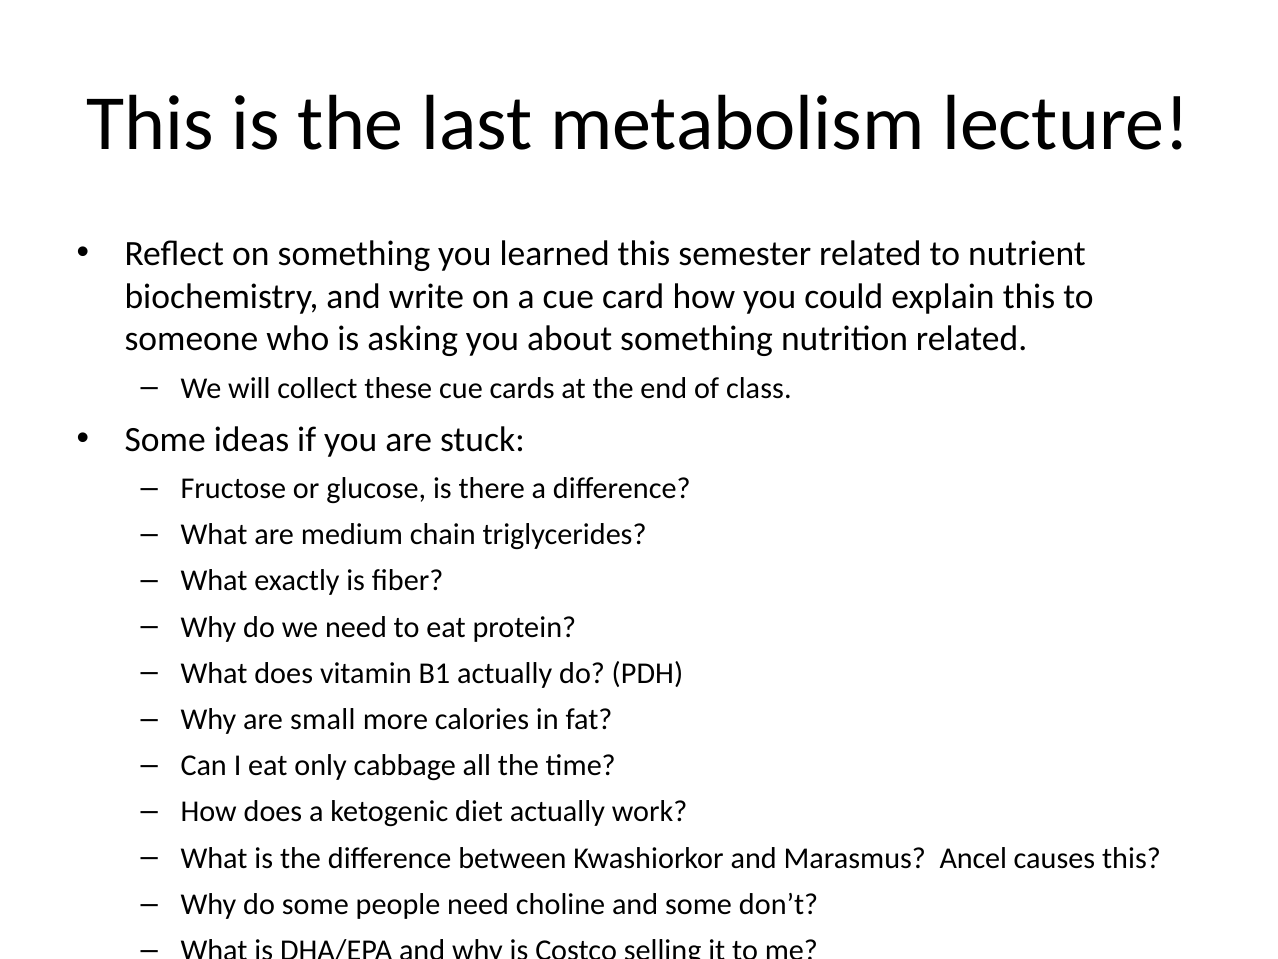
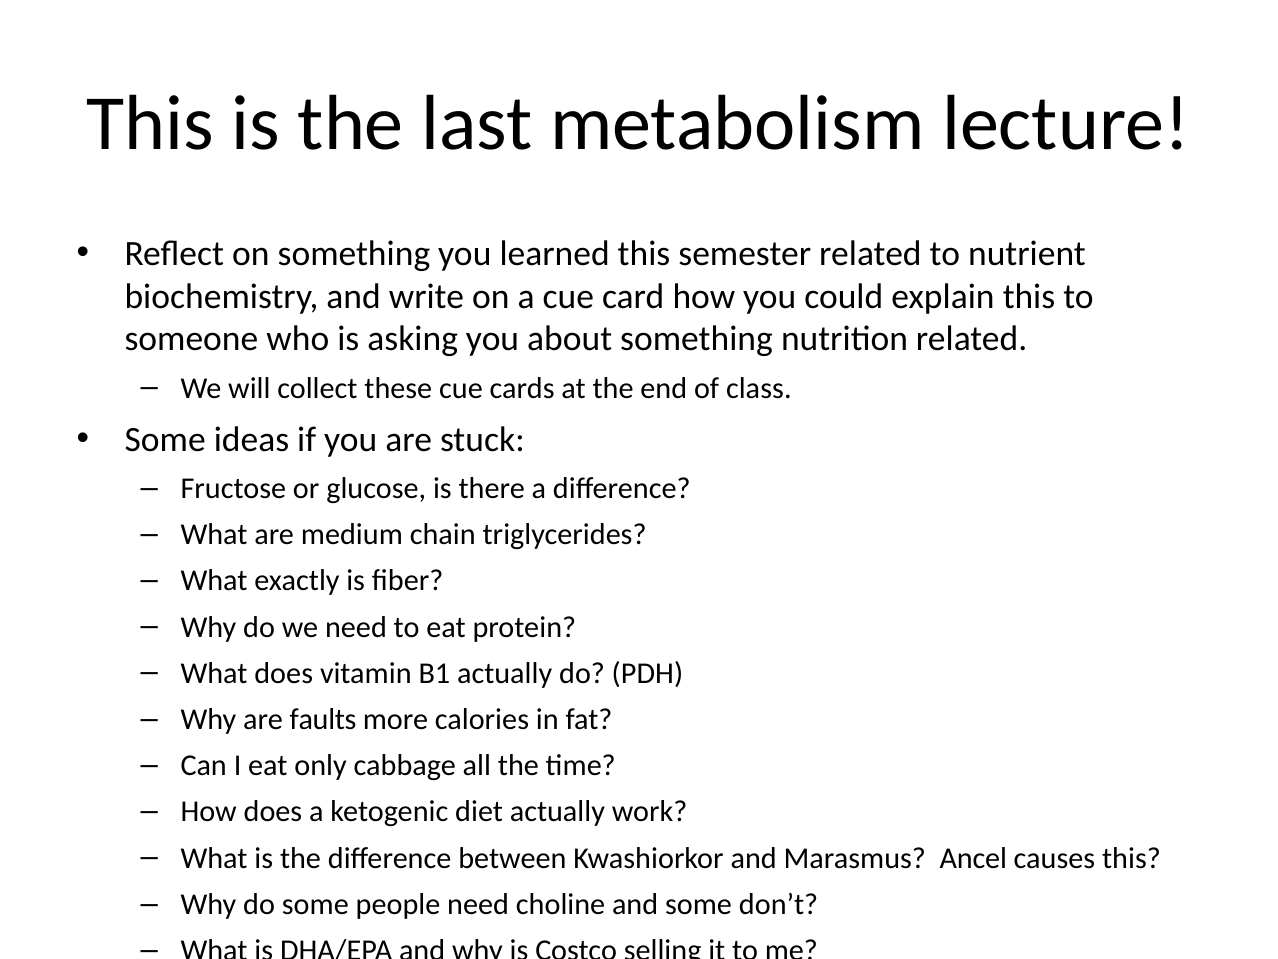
small: small -> faults
